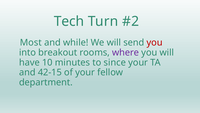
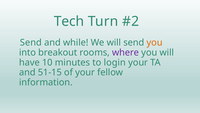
Most at (31, 42): Most -> Send
you at (155, 42) colour: red -> orange
since: since -> login
42-15: 42-15 -> 51-15
department: department -> information
